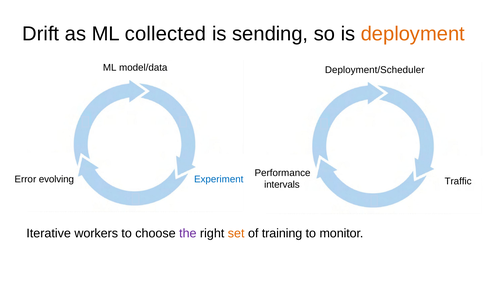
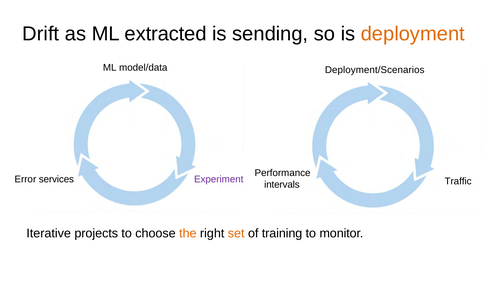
collected: collected -> extracted
Deployment/Scheduler: Deployment/Scheduler -> Deployment/Scenarios
evolving: evolving -> services
Experiment colour: blue -> purple
workers: workers -> projects
the colour: purple -> orange
